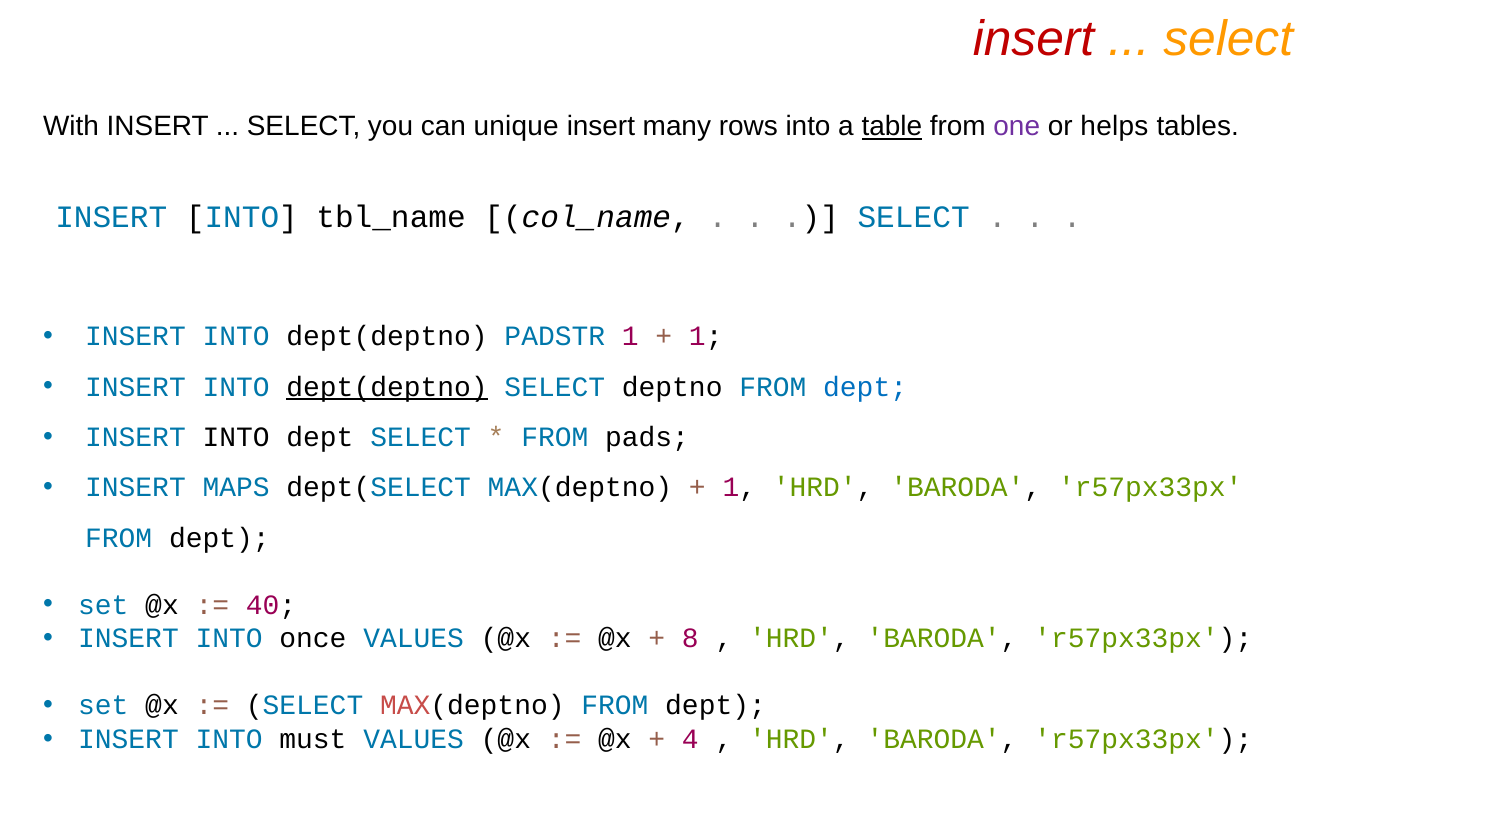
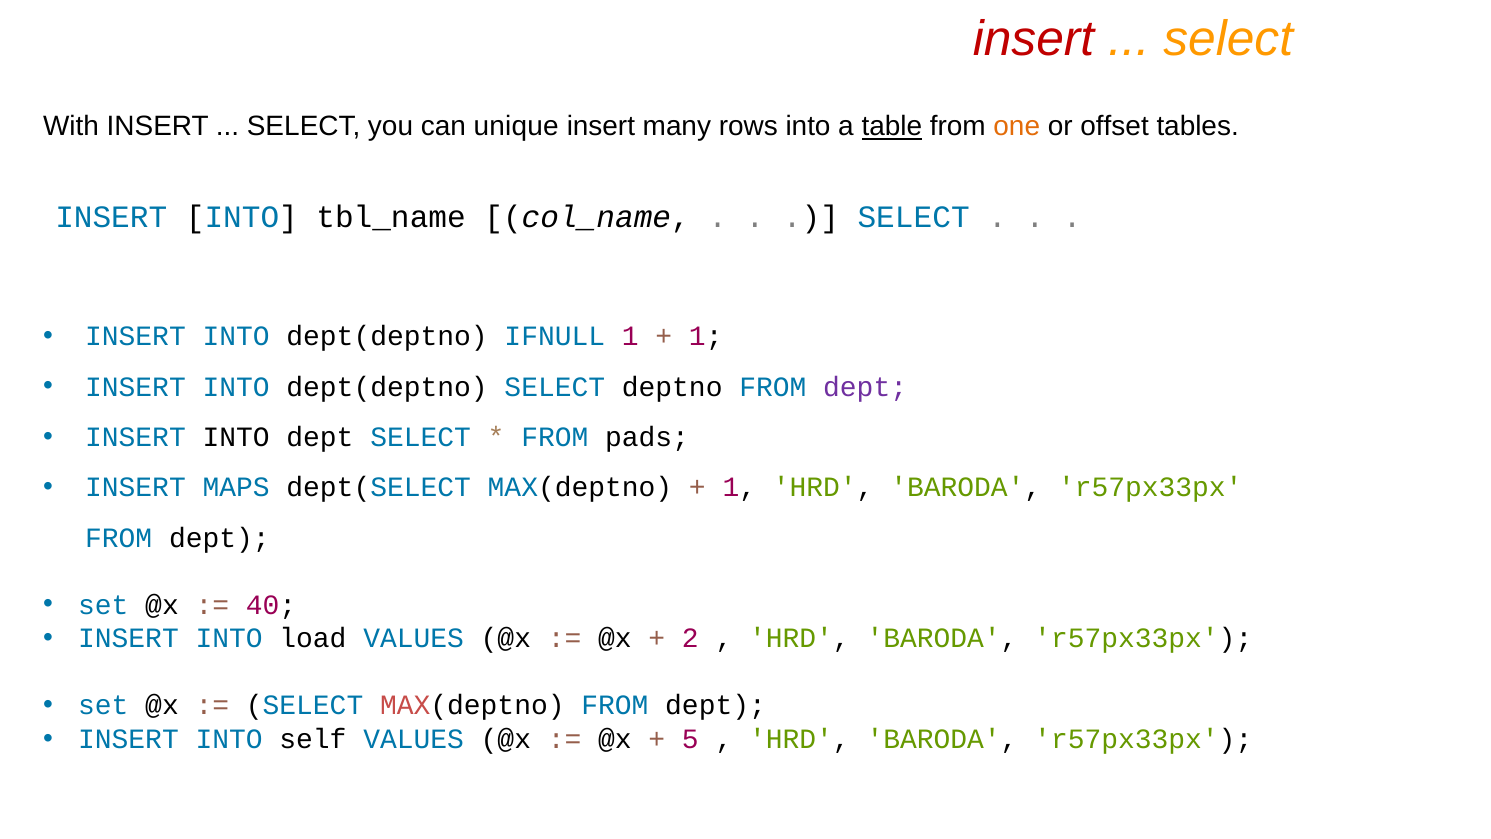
one colour: purple -> orange
helps: helps -> offset
PADSTR: PADSTR -> IFNULL
dept(deptno at (387, 387) underline: present -> none
dept at (865, 387) colour: blue -> purple
once: once -> load
8: 8 -> 2
must: must -> self
4: 4 -> 5
